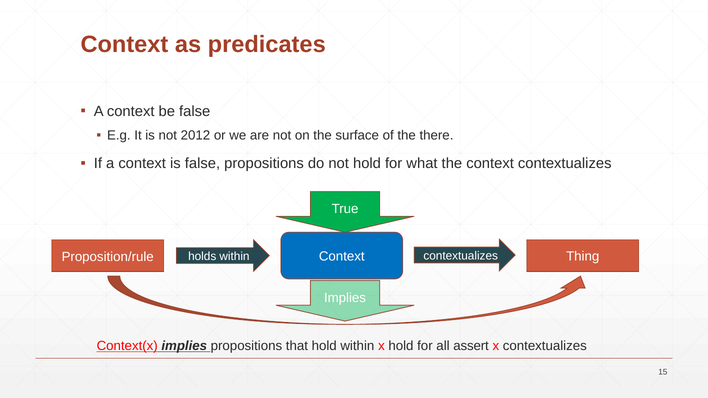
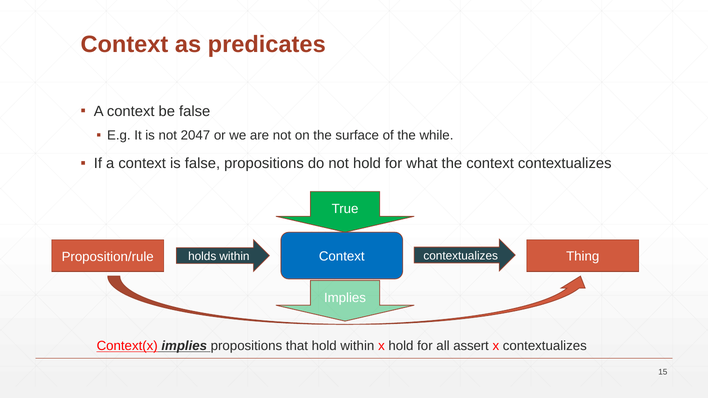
2012: 2012 -> 2047
there: there -> while
